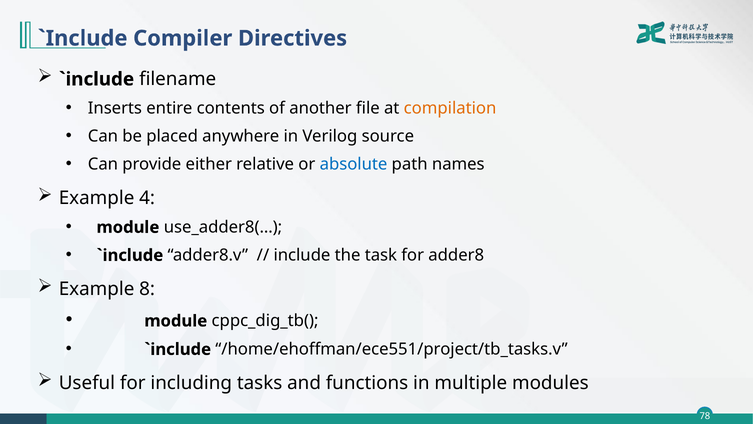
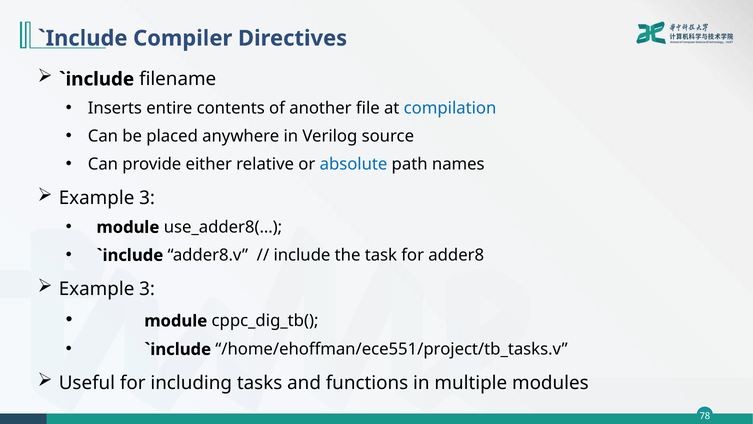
compilation colour: orange -> blue
4 at (147, 198): 4 -> 3
8 at (147, 289): 8 -> 3
